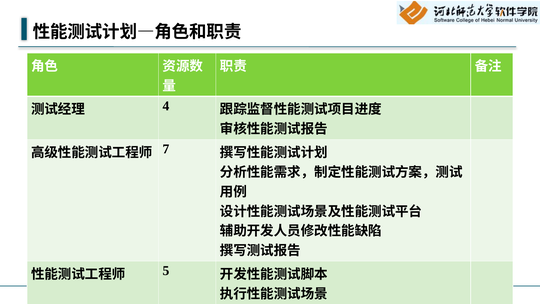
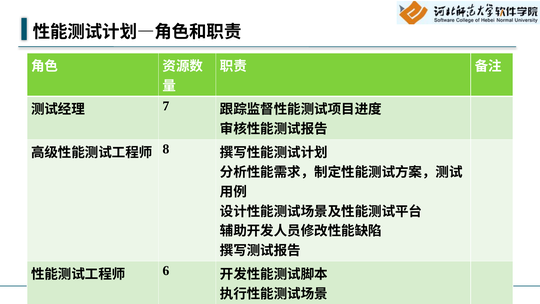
4: 4 -> 7
7: 7 -> 8
5: 5 -> 6
